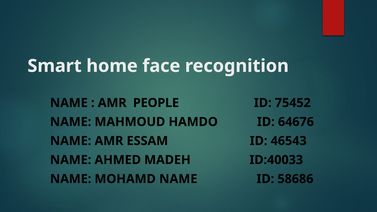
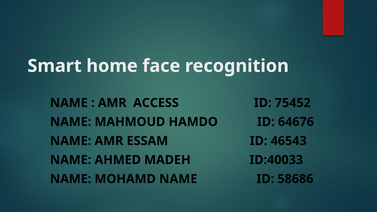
PEOPLE: PEOPLE -> ACCESS
